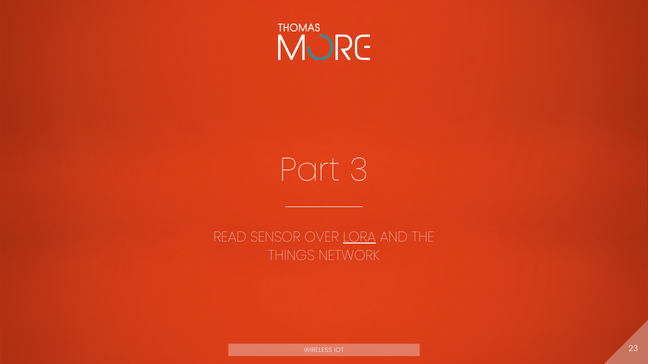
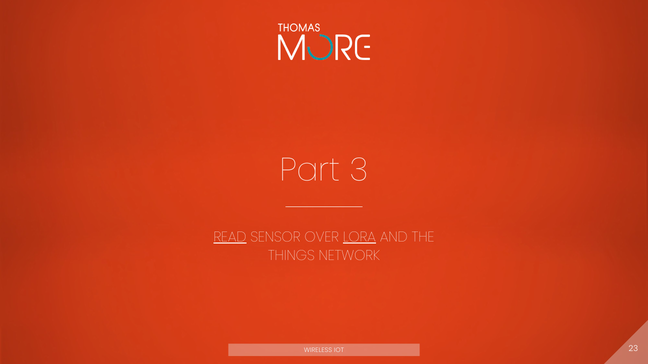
READ underline: none -> present
